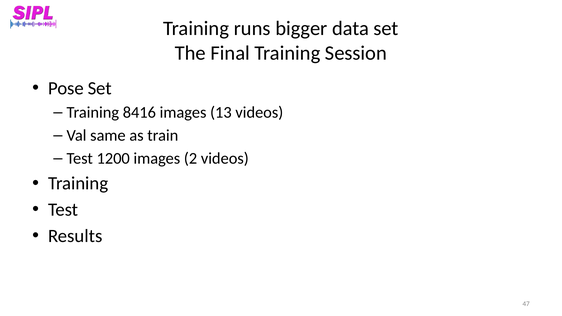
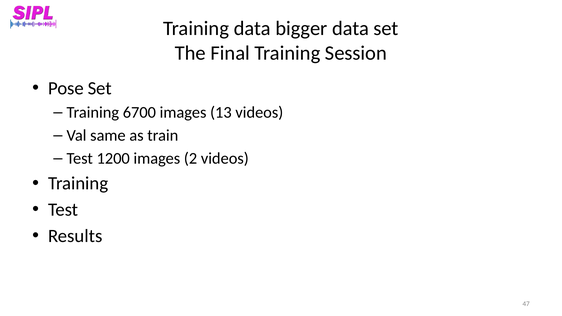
Training runs: runs -> data
8416: 8416 -> 6700
